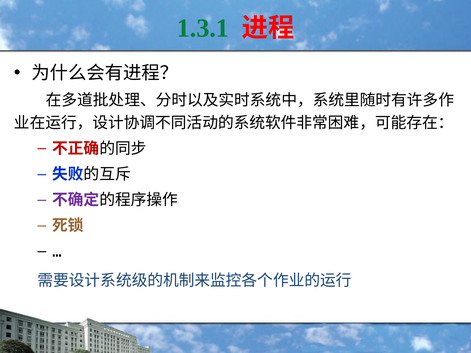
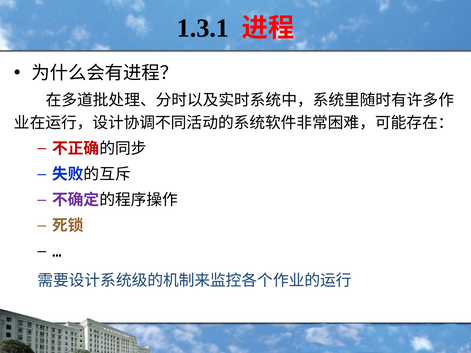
1.3.1 colour: green -> black
